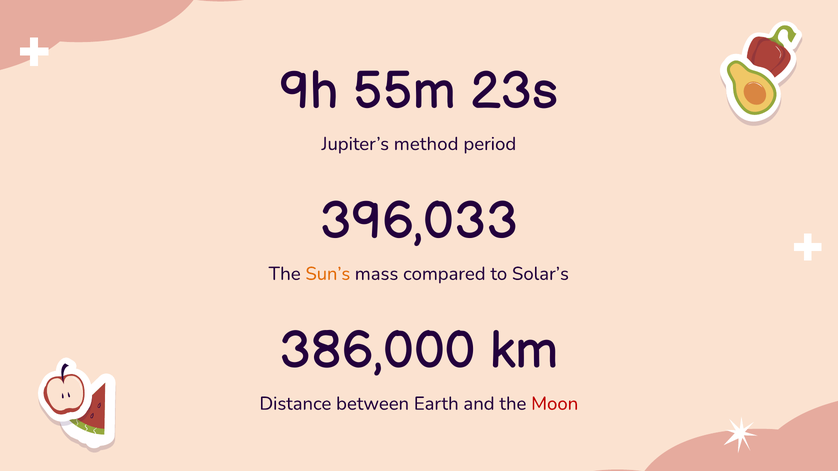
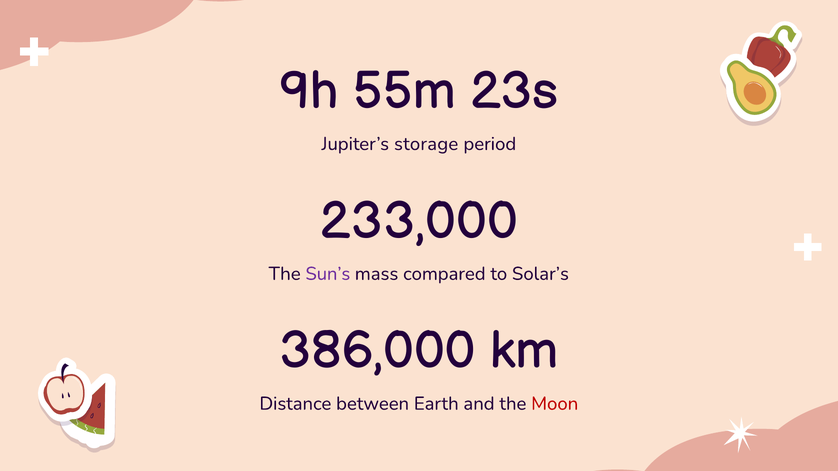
method: method -> storage
396,033: 396,033 -> 233,000
Sun’s colour: orange -> purple
